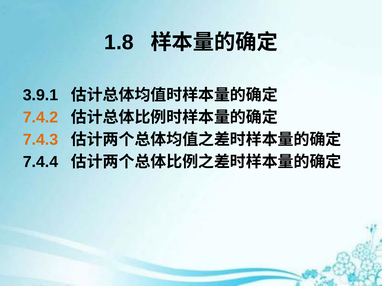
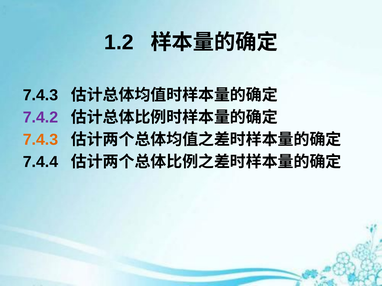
1.8: 1.8 -> 1.2
3.9.1 at (41, 95): 3.9.1 -> 7.4.3
7.4.2 colour: orange -> purple
